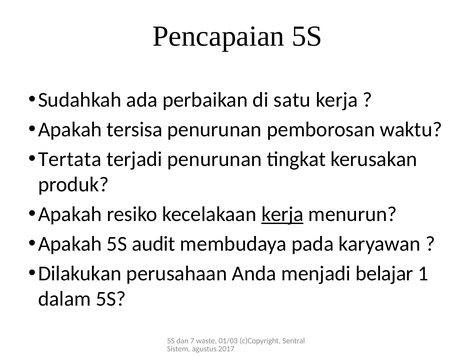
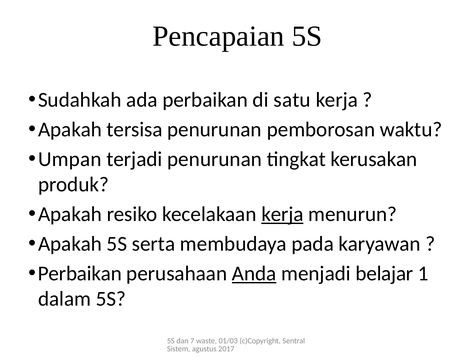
Tertata: Tertata -> Umpan
audit: audit -> serta
Dilakukan at (80, 273): Dilakukan -> Perbaikan
Anda underline: none -> present
